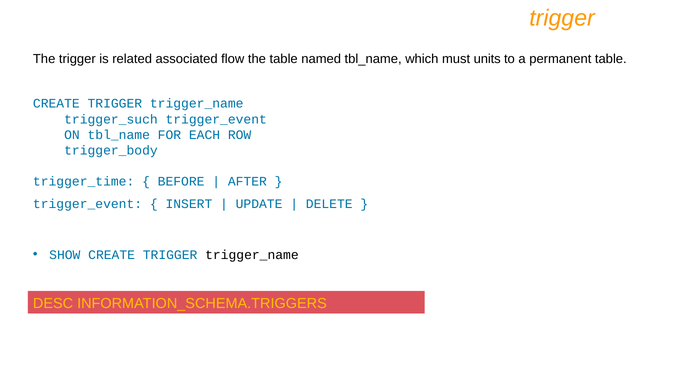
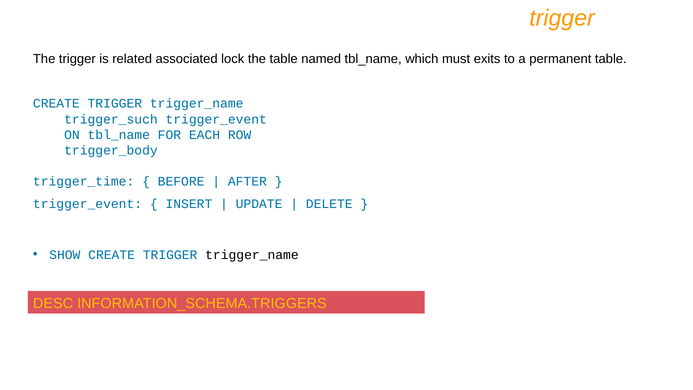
flow: flow -> lock
units: units -> exits
